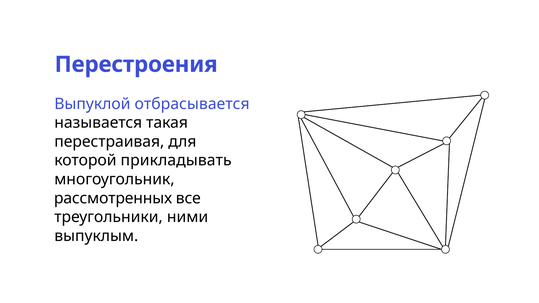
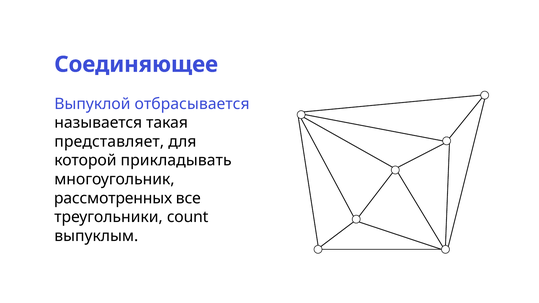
Перестроения: Перестроения -> Соединяющее
перестраивая: перестраивая -> представляет
ними: ними -> count
